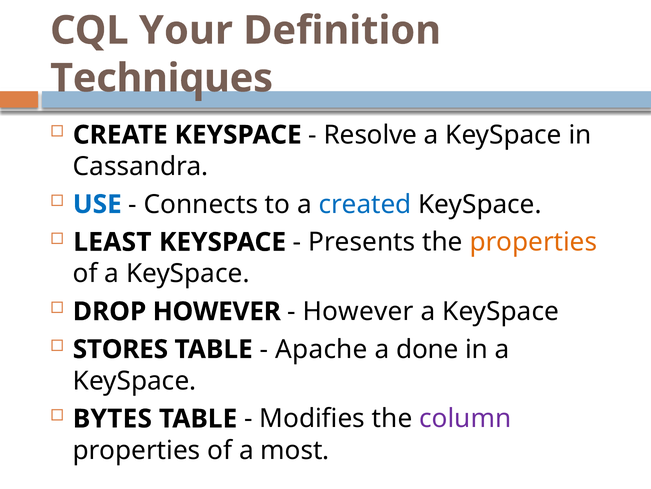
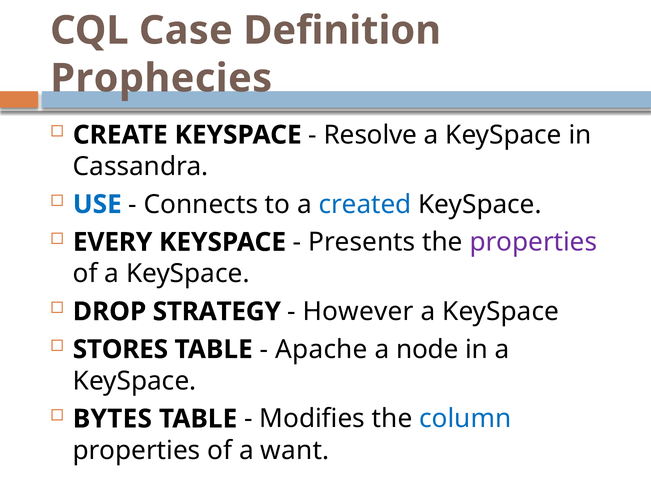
Your: Your -> Case
Techniques: Techniques -> Prophecies
LEAST: LEAST -> EVERY
properties at (533, 242) colour: orange -> purple
DROP HOWEVER: HOWEVER -> STRATEGY
done: done -> node
column colour: purple -> blue
most: most -> want
